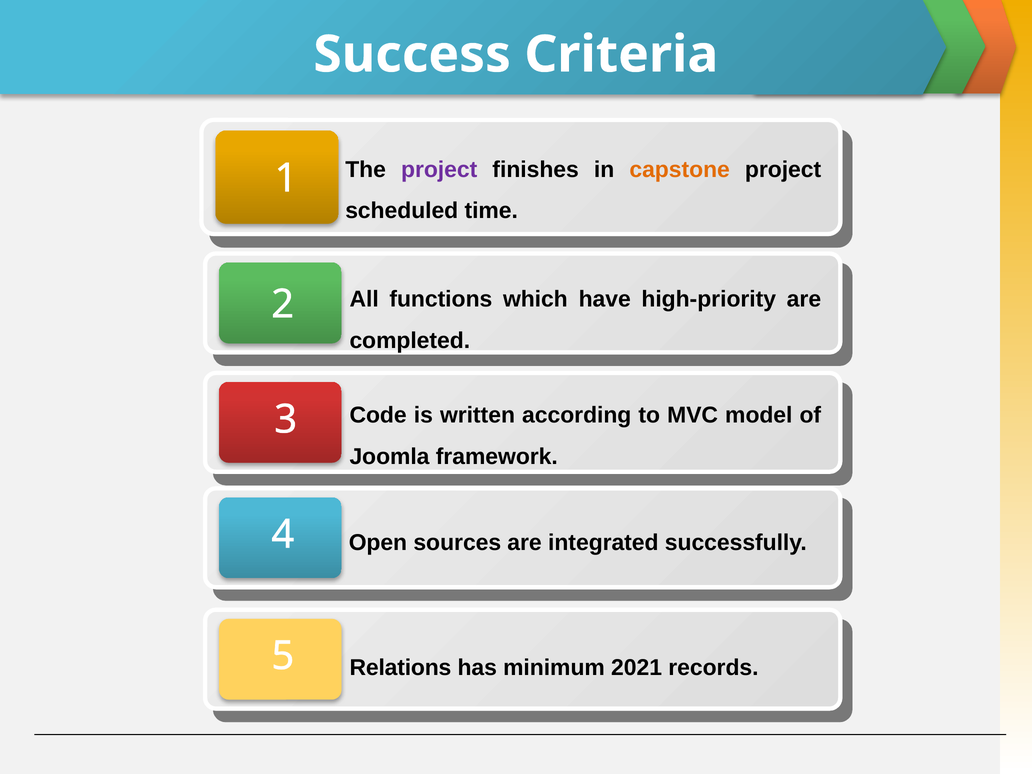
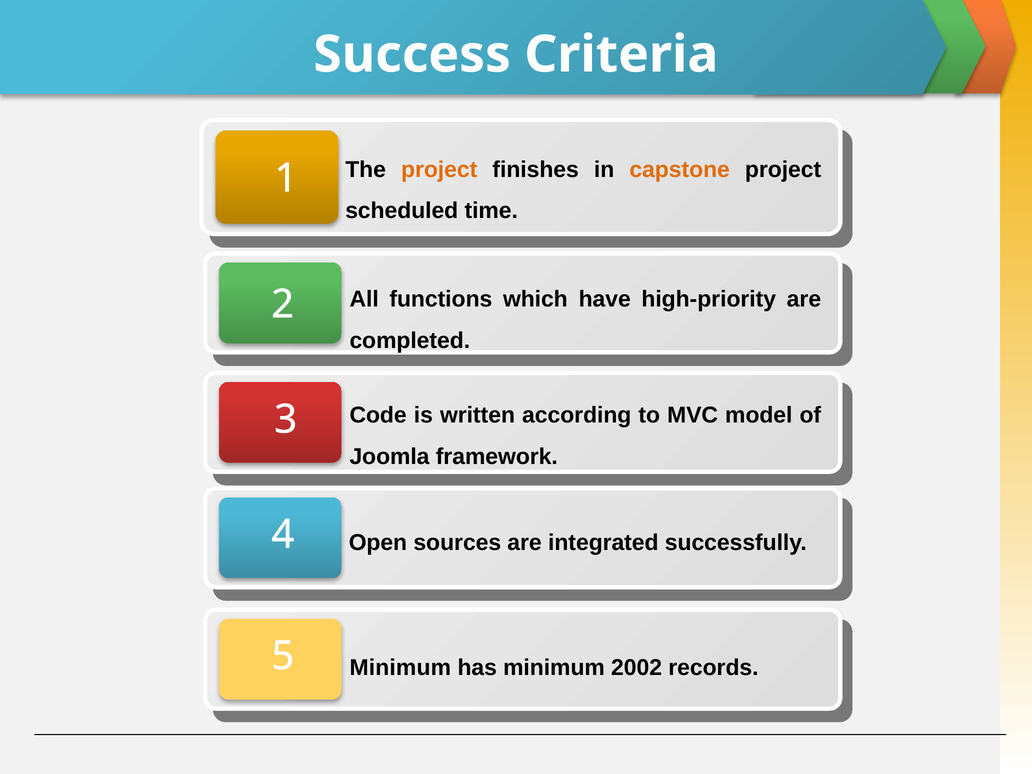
project at (439, 169) colour: purple -> orange
5 Relations: Relations -> Minimum
2021: 2021 -> 2002
